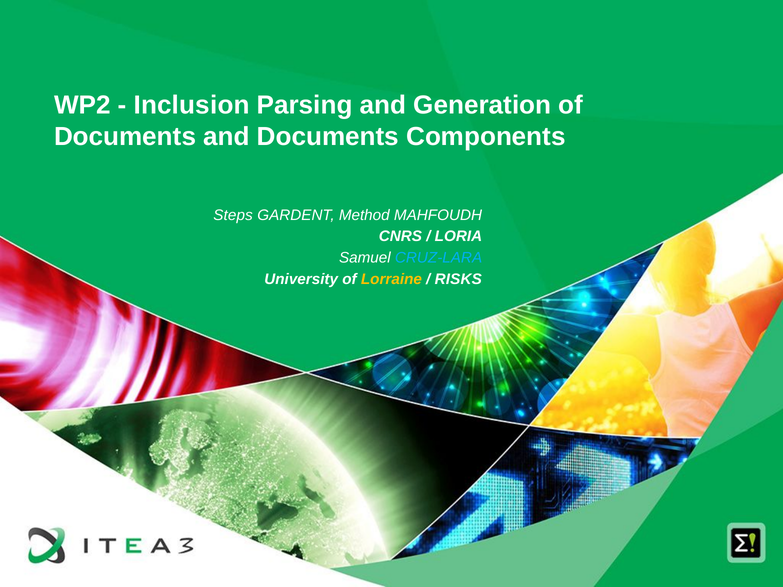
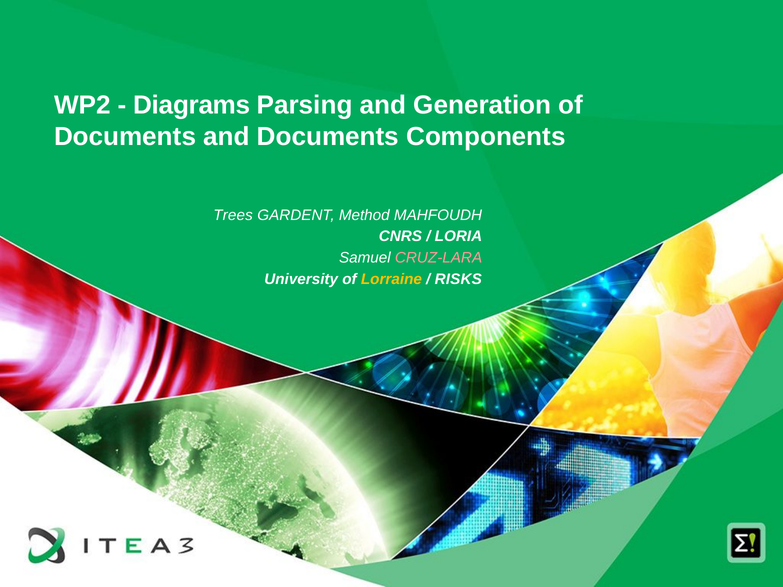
Inclusion: Inclusion -> Diagrams
Steps: Steps -> Trees
CRUZ-LARA colour: light blue -> pink
